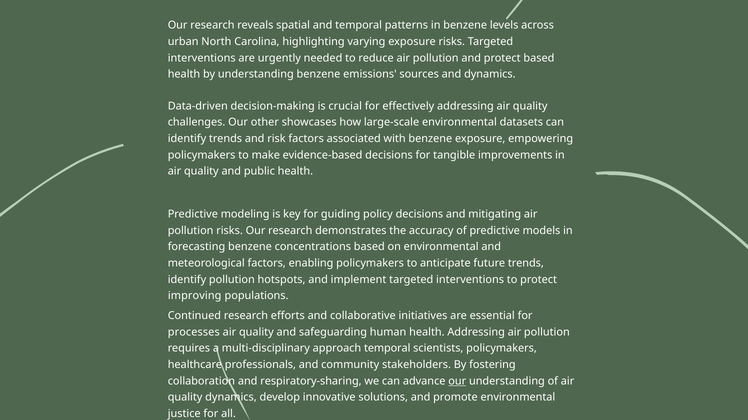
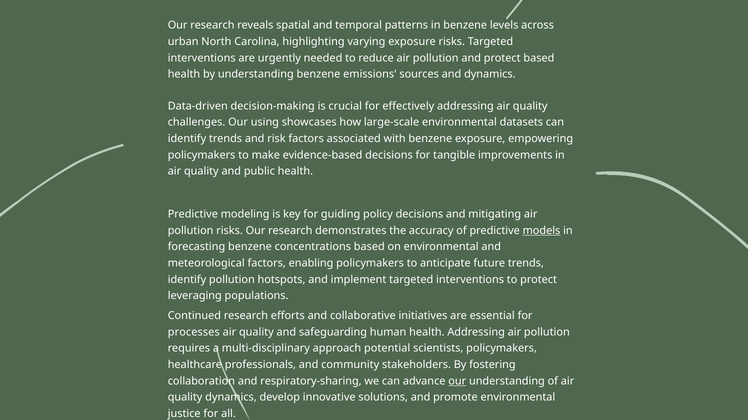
other: other -> using
models underline: none -> present
improving: improving -> leveraging
approach temporal: temporal -> potential
